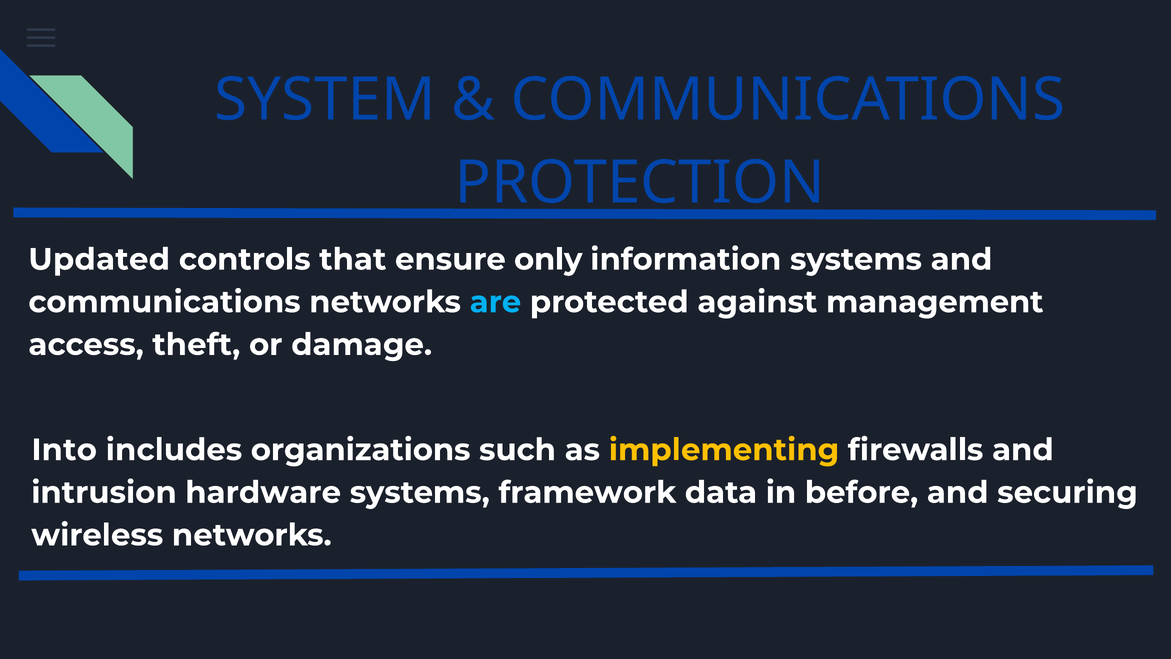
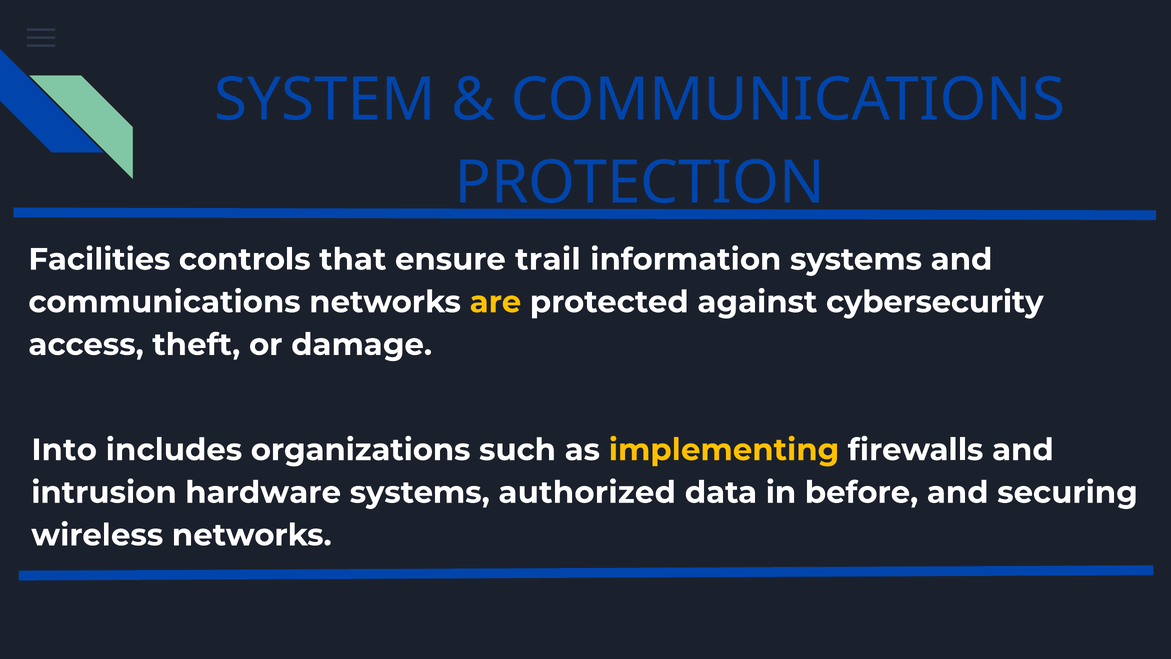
Updated: Updated -> Facilities
only: only -> trail
are colour: light blue -> yellow
management: management -> cybersecurity
framework: framework -> authorized
